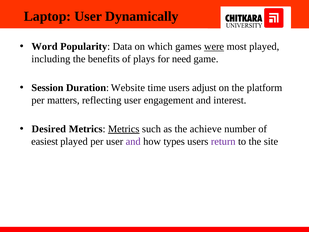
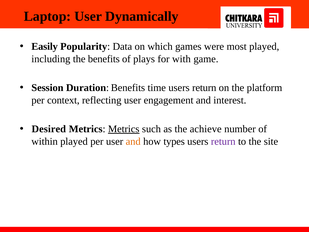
Word: Word -> Easily
were underline: present -> none
need: need -> with
Duration Website: Website -> Benefits
time users adjust: adjust -> return
matters: matters -> context
easiest: easiest -> within
and at (133, 141) colour: purple -> orange
